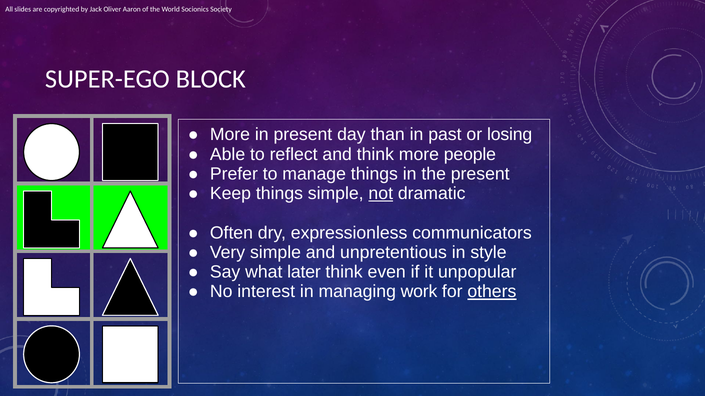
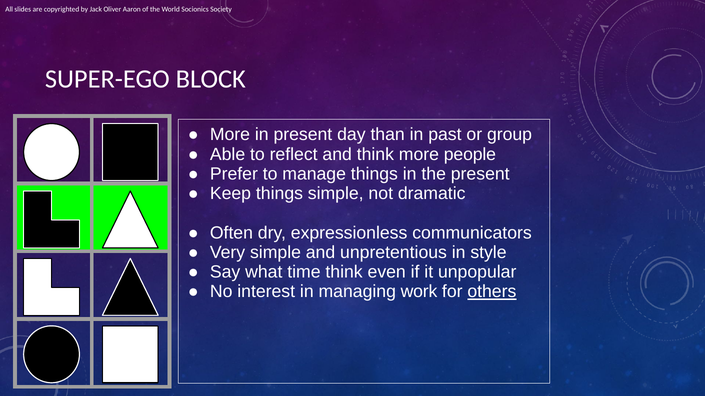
losing: losing -> group
not underline: present -> none
later: later -> time
